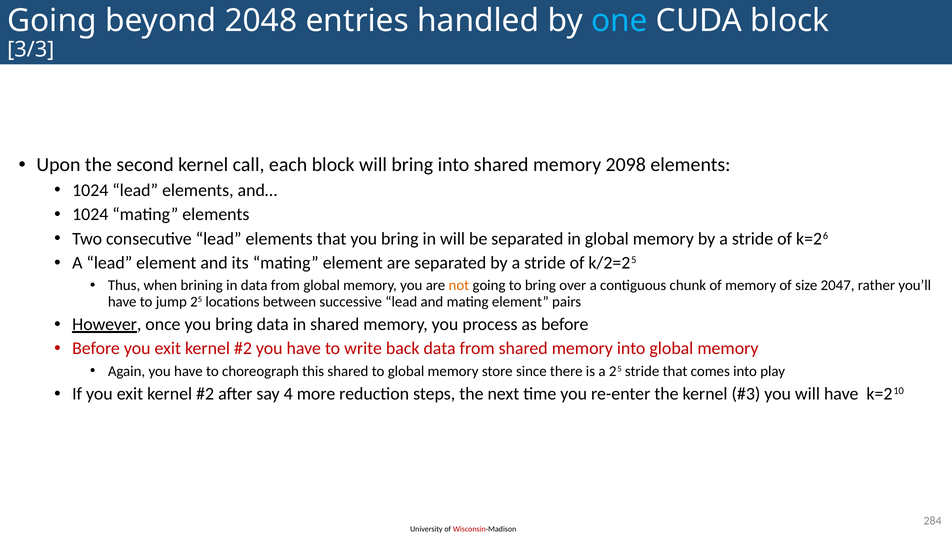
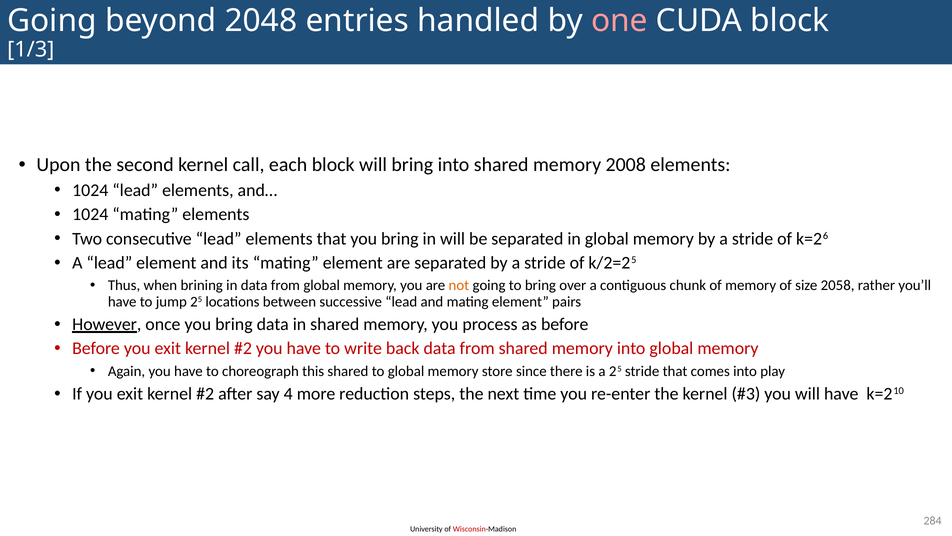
one colour: light blue -> pink
3/3: 3/3 -> 1/3
2098: 2098 -> 2008
2047: 2047 -> 2058
